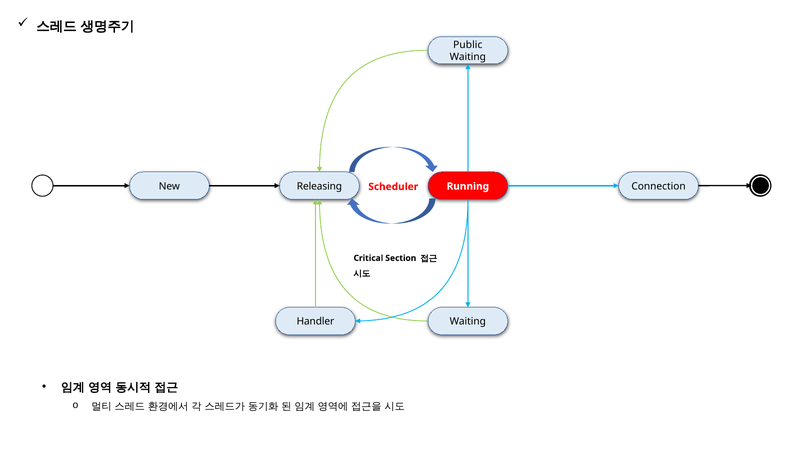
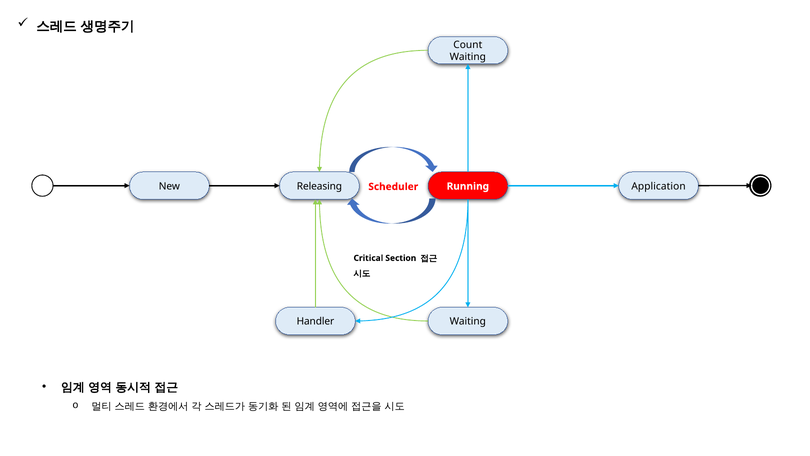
Public: Public -> Count
Connection: Connection -> Application
